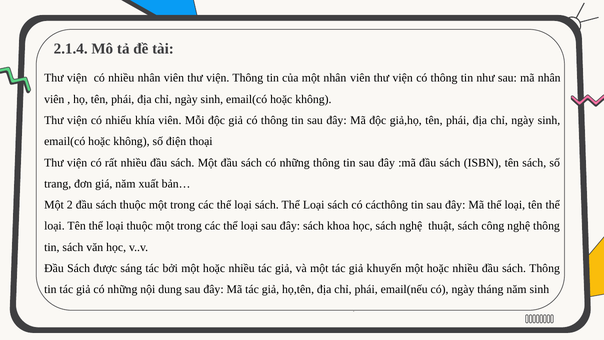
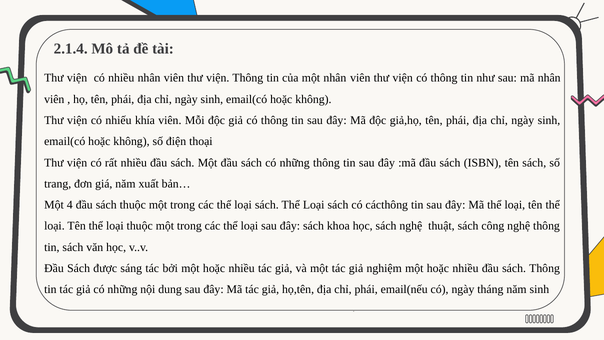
2: 2 -> 4
khuyến: khuyến -> nghiệm
